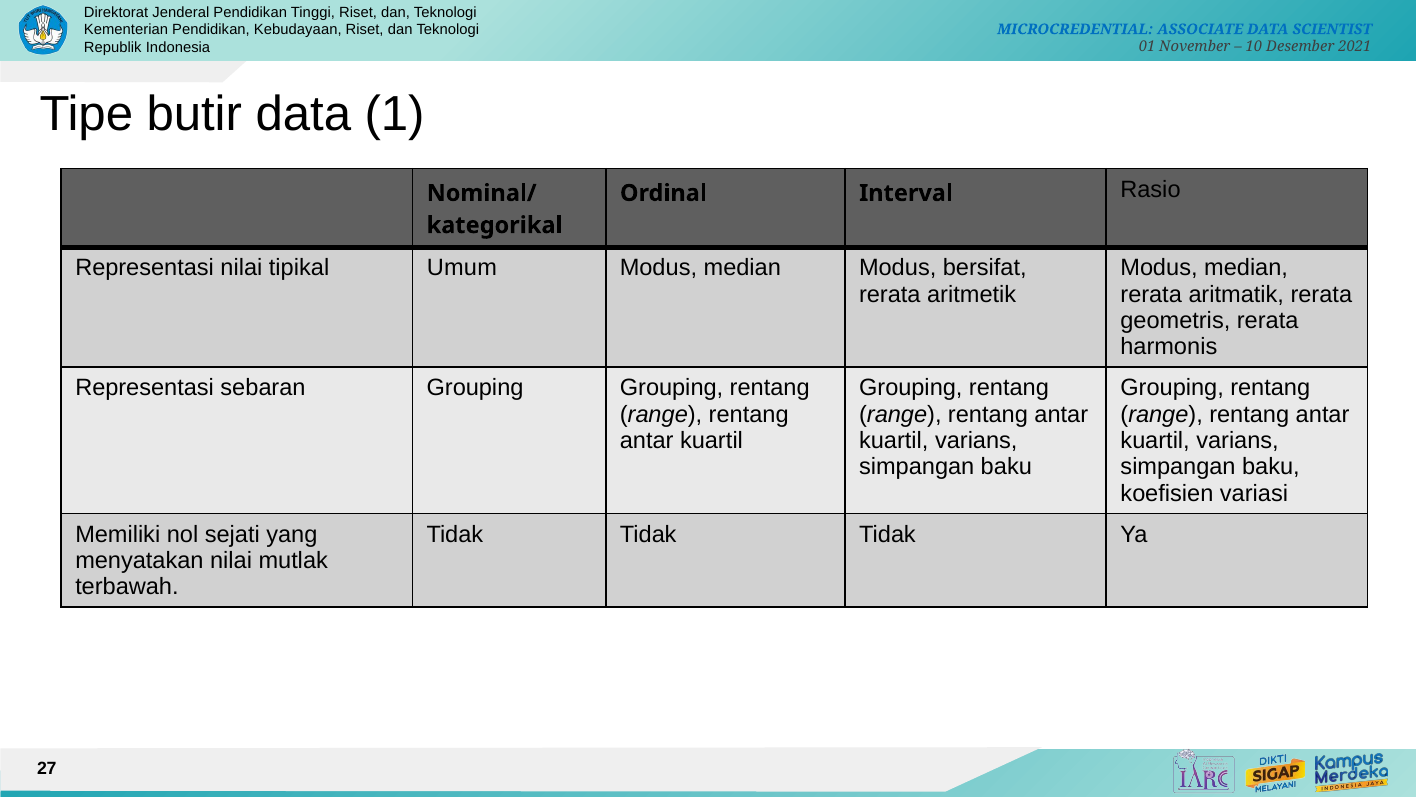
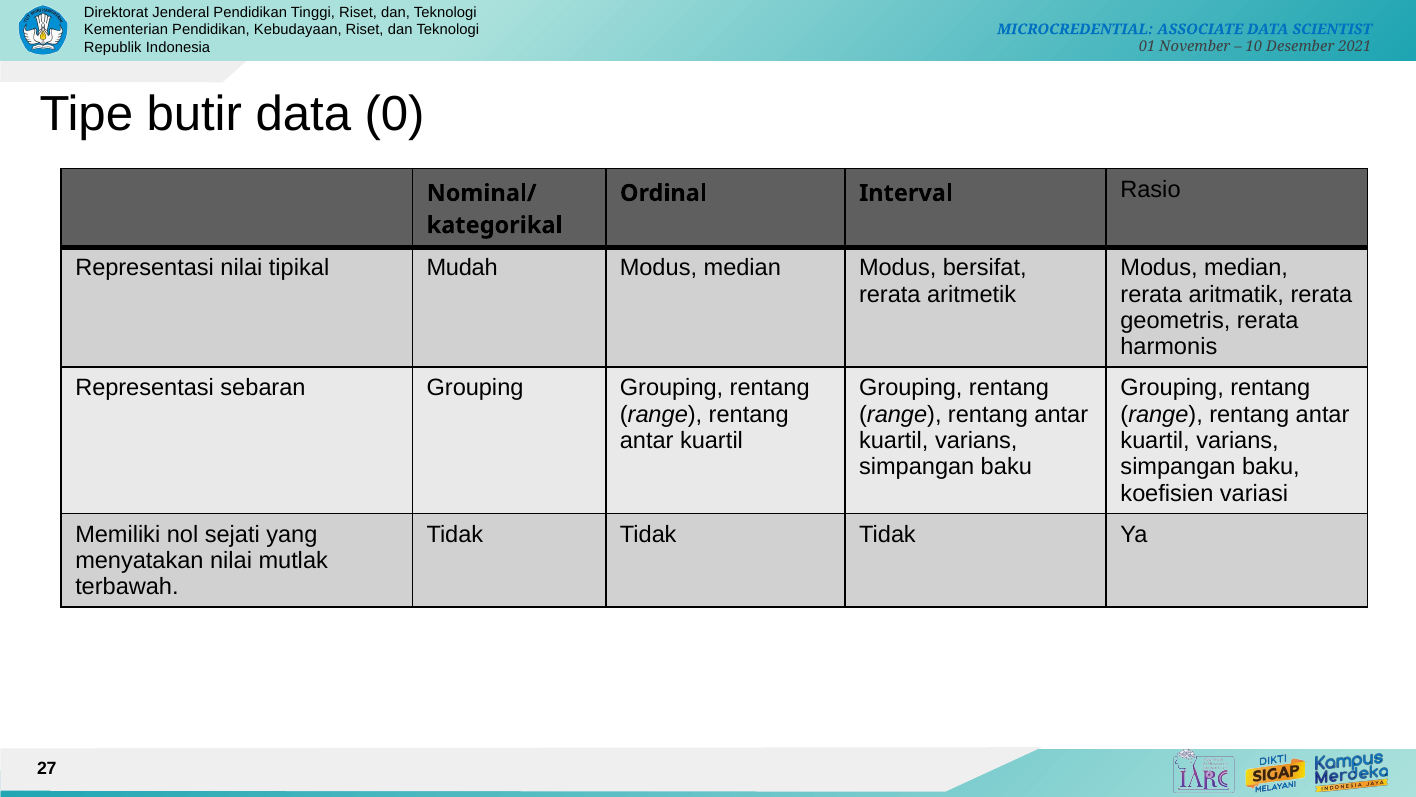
1: 1 -> 0
Umum: Umum -> Mudah
